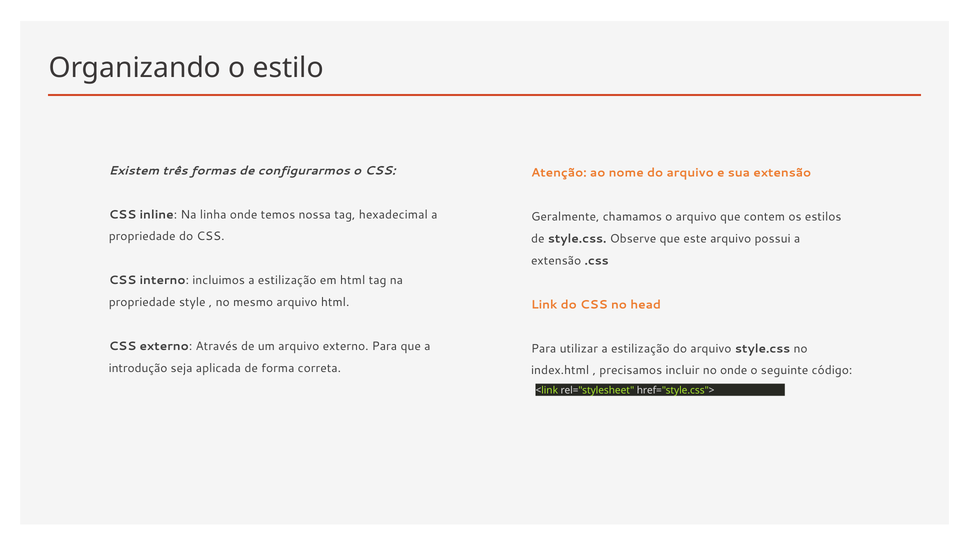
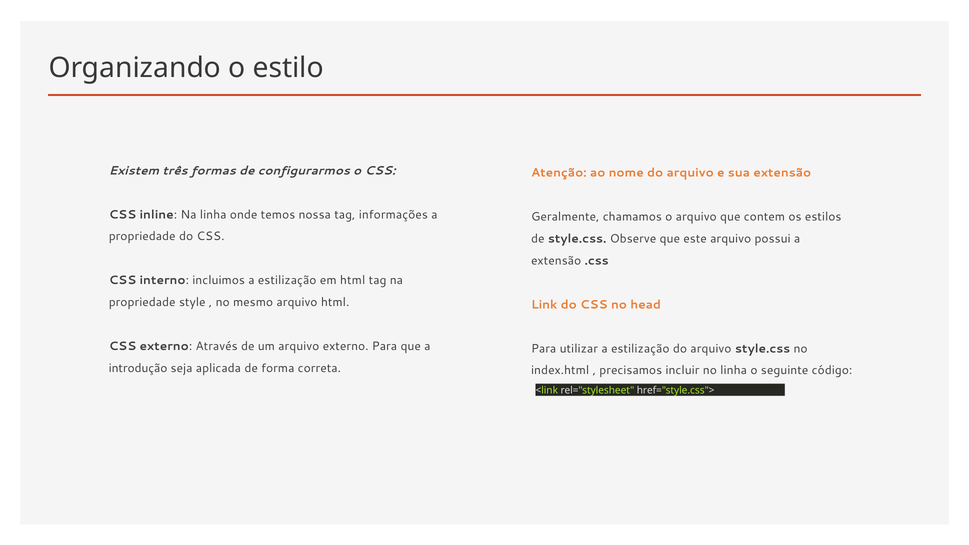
hexadecimal: hexadecimal -> informações
no onde: onde -> linha
